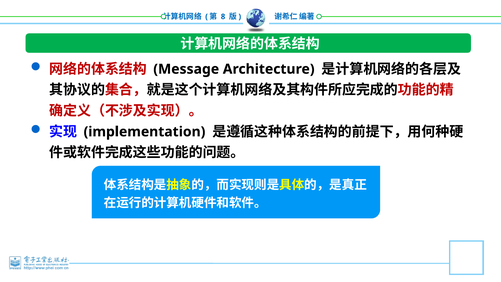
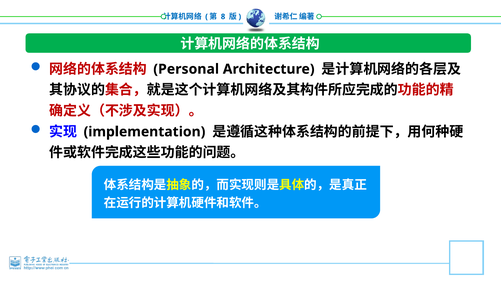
Message: Message -> Personal
